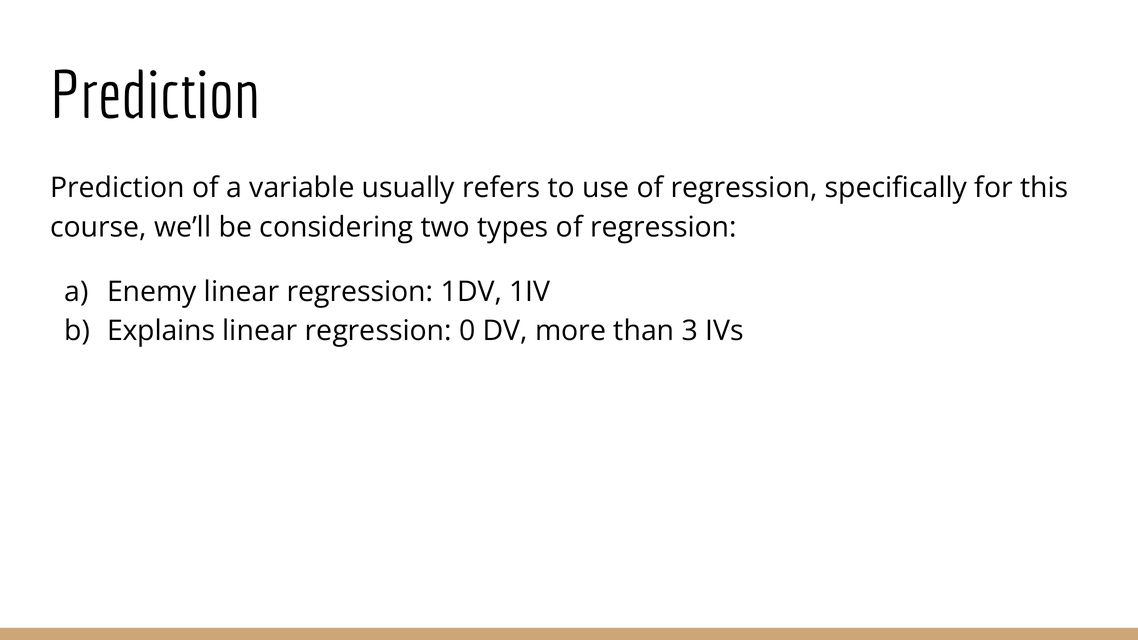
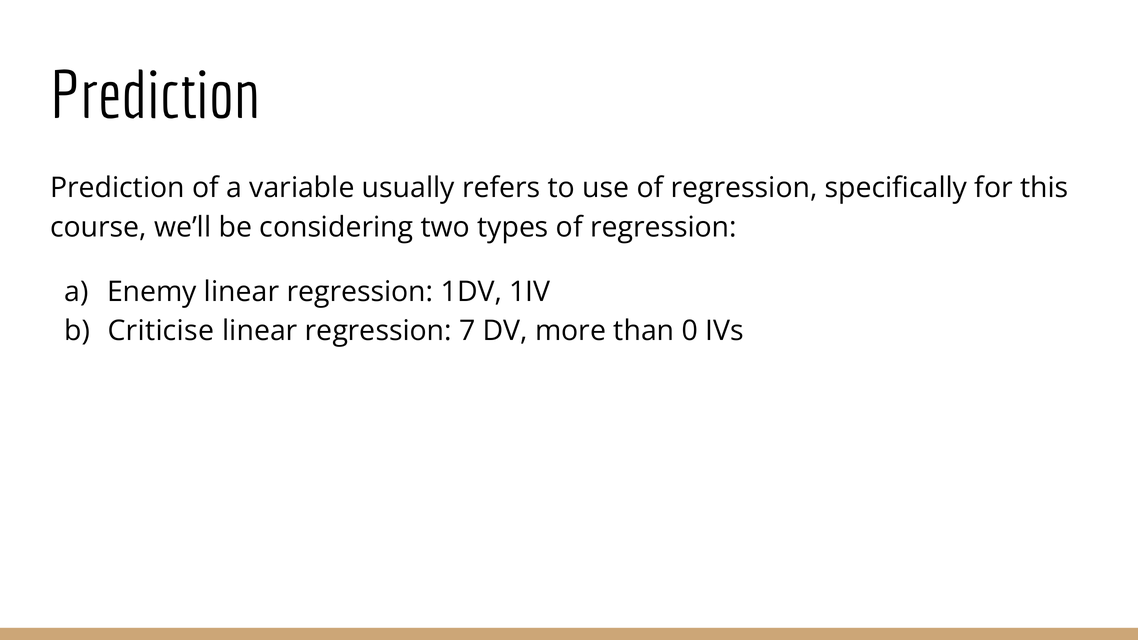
Explains: Explains -> Criticise
0: 0 -> 7
3: 3 -> 0
